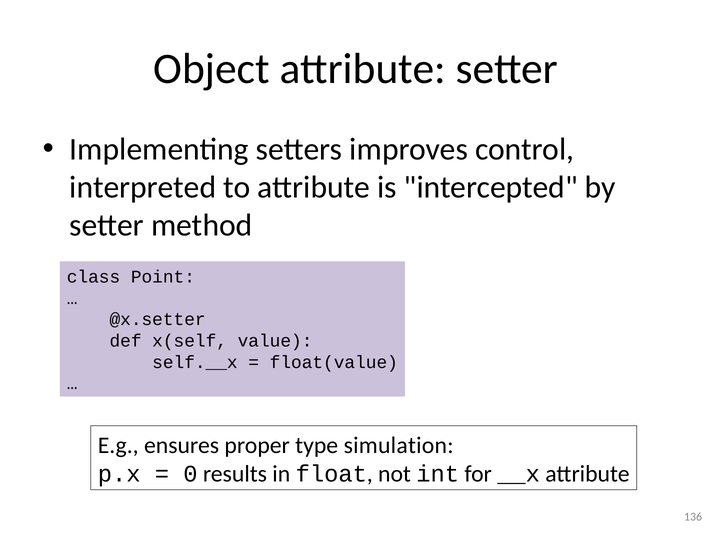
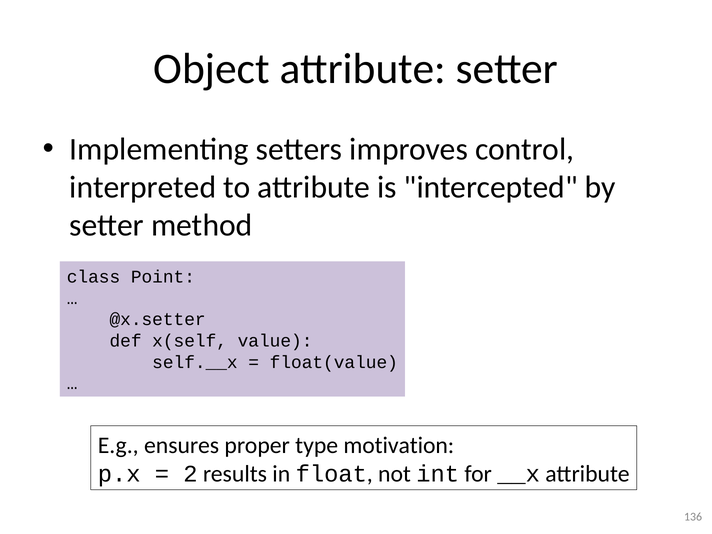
simulation: simulation -> motivation
0: 0 -> 2
